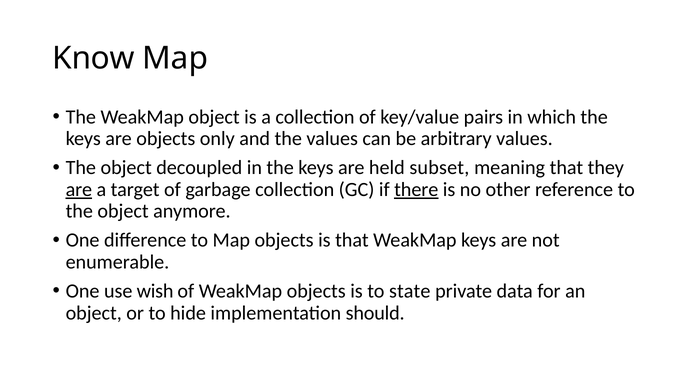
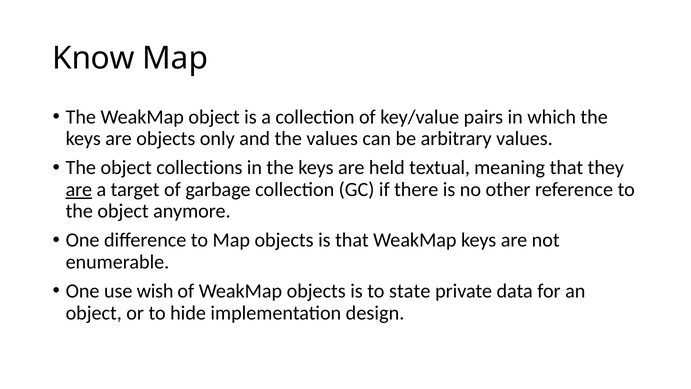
decoupled: decoupled -> collections
subset: subset -> textual
there underline: present -> none
should: should -> design
